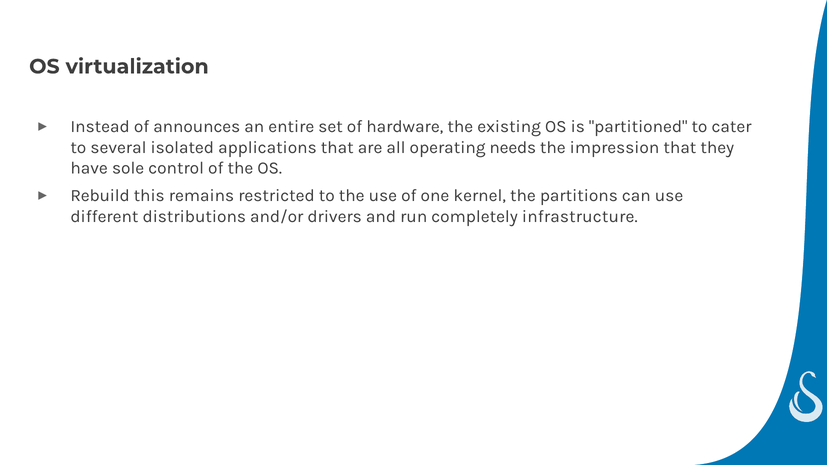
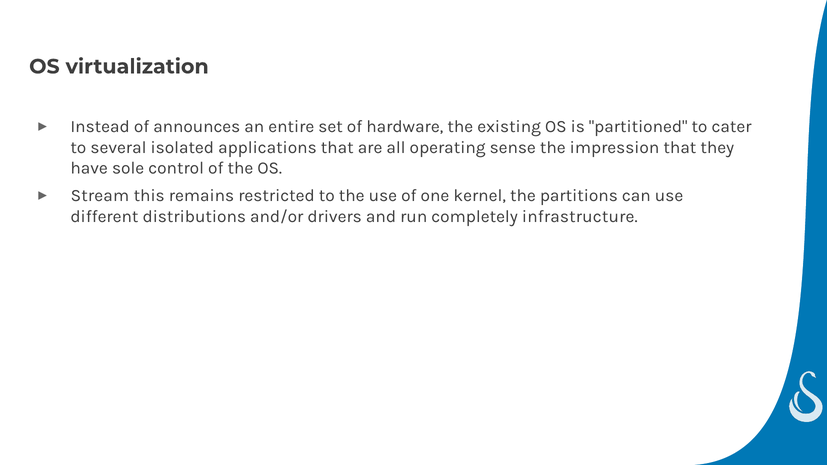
needs: needs -> sense
Rebuild: Rebuild -> Stream
